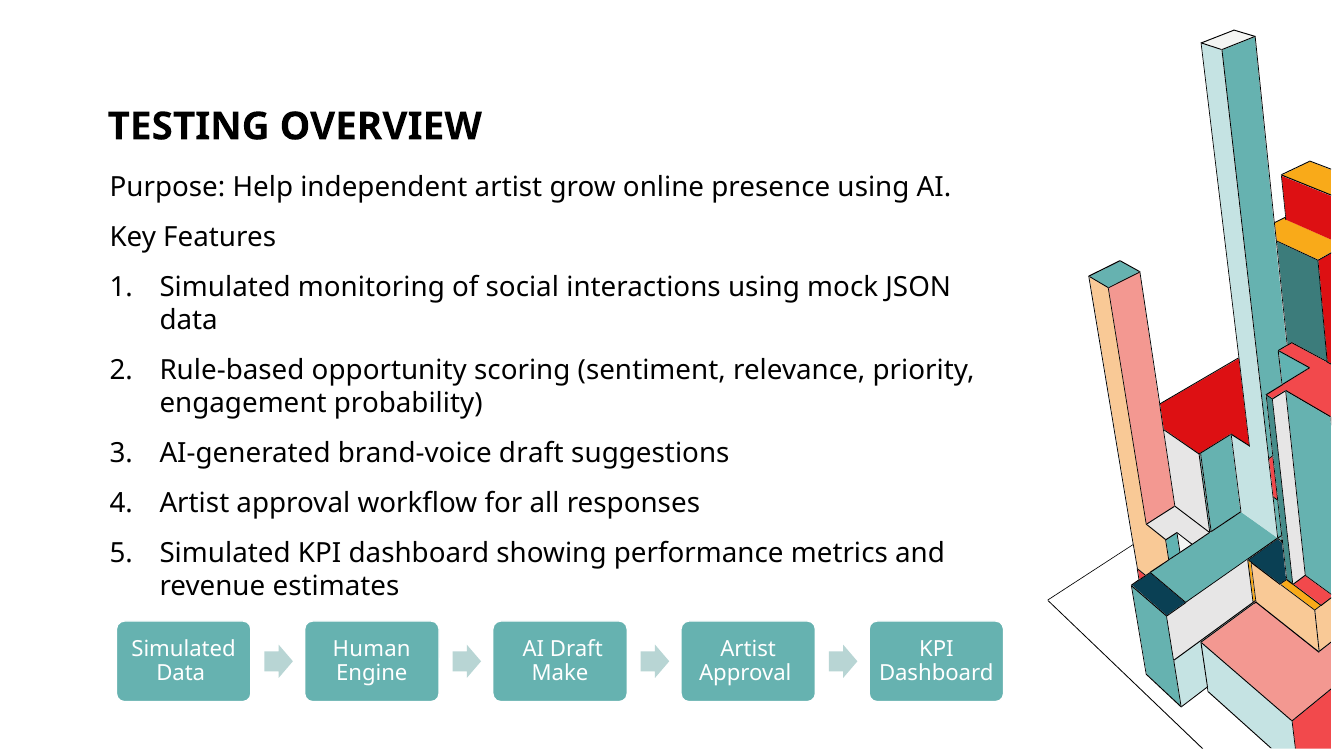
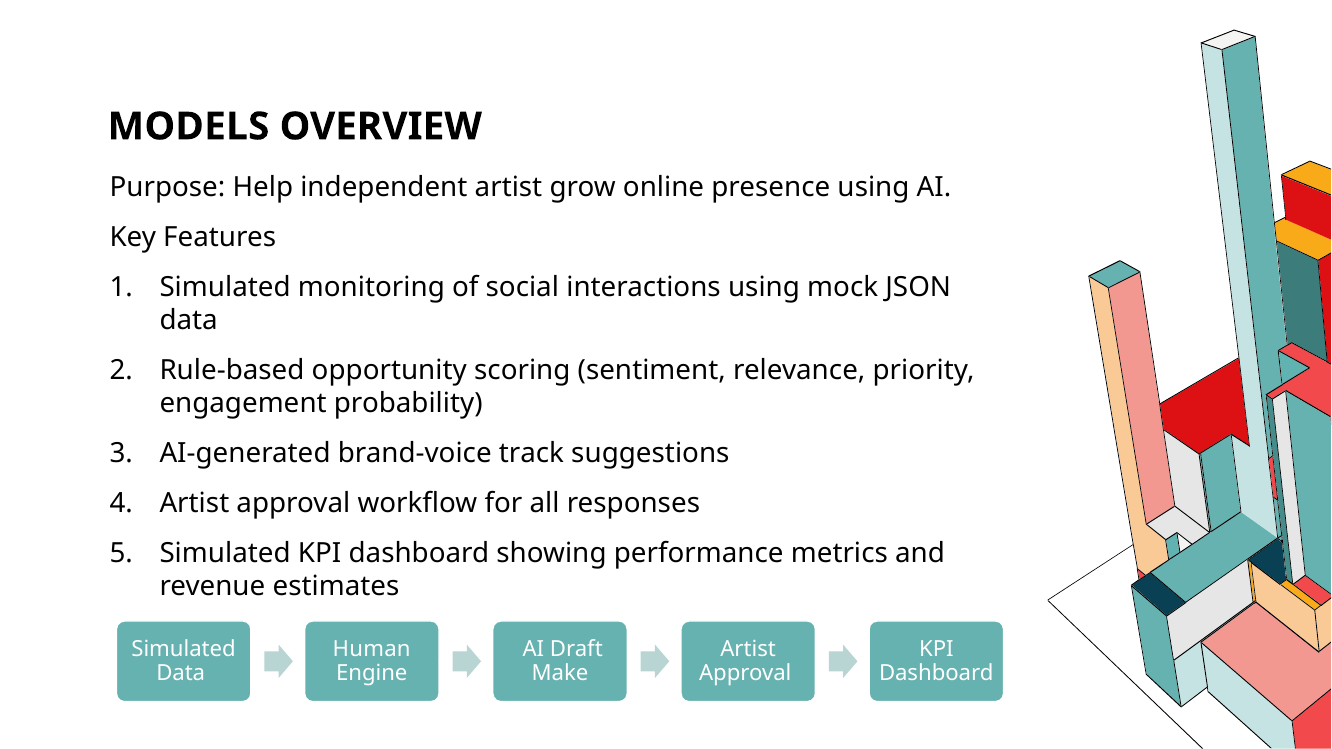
TESTING: TESTING -> MODELS
brand-voice draft: draft -> track
